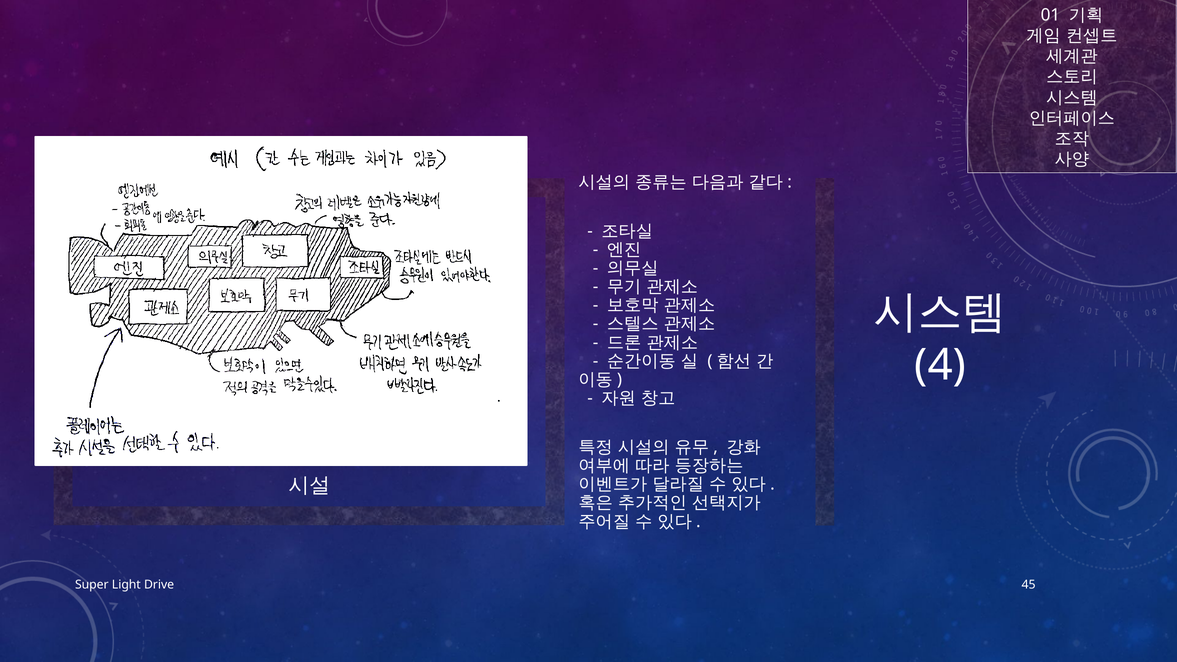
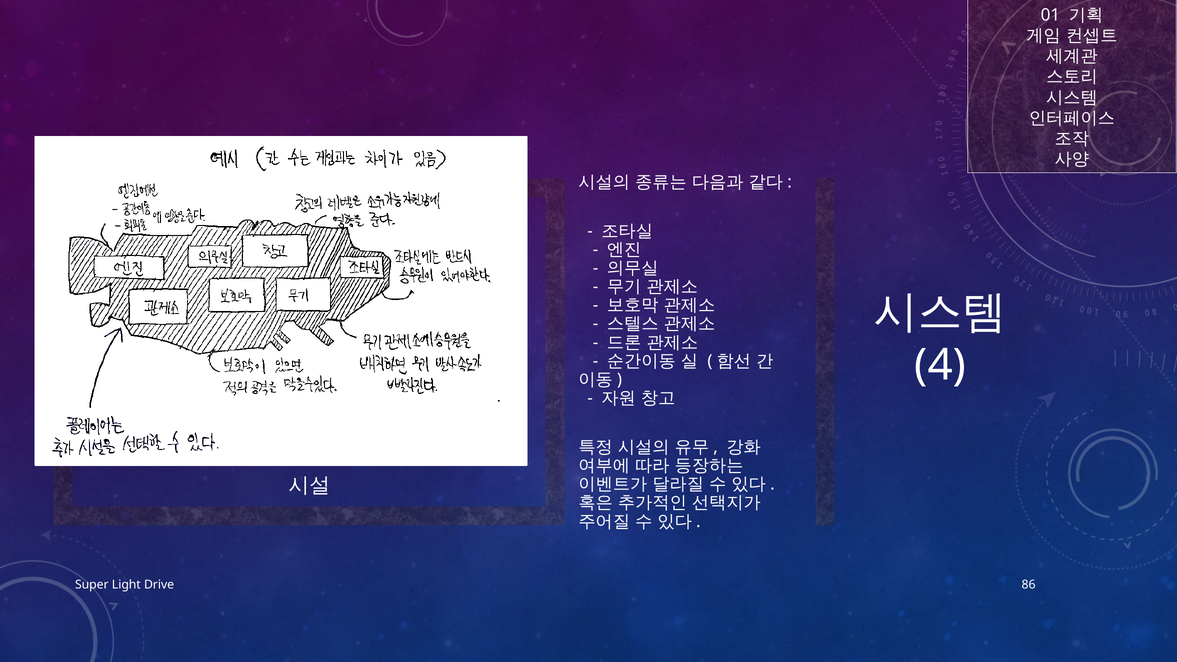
45: 45 -> 86
